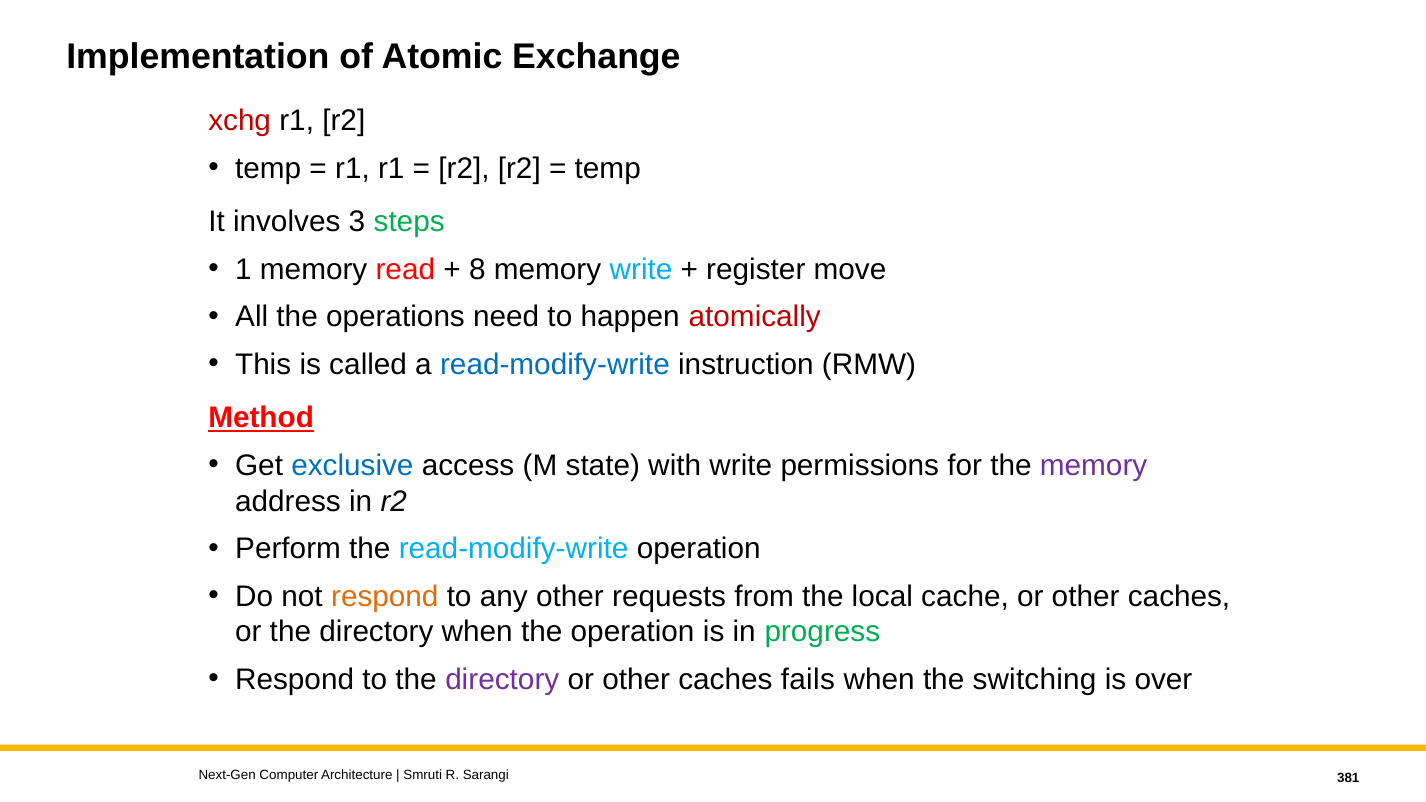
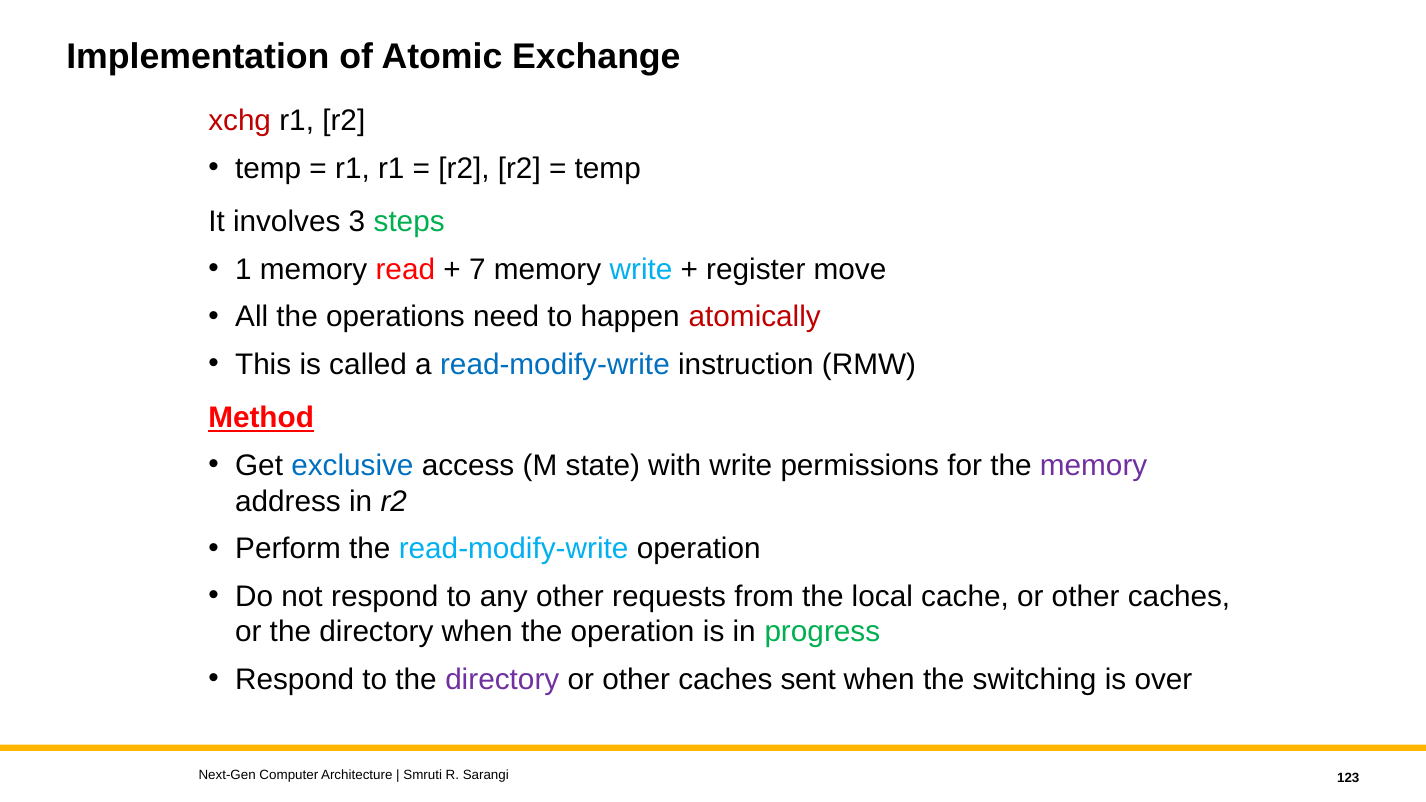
8: 8 -> 7
respond at (385, 597) colour: orange -> black
fails: fails -> sent
381: 381 -> 123
